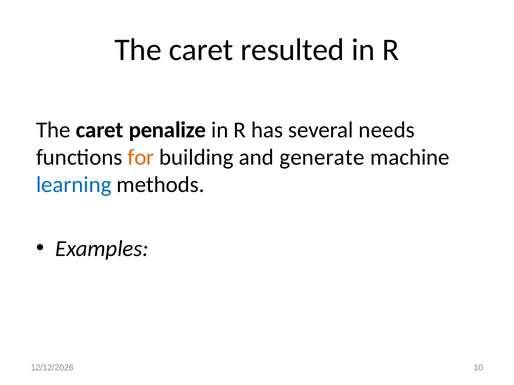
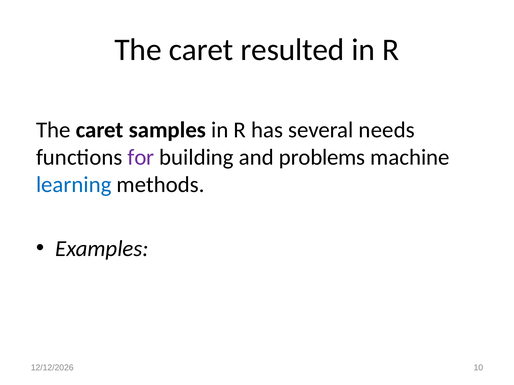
penalize: penalize -> samples
for colour: orange -> purple
generate: generate -> problems
